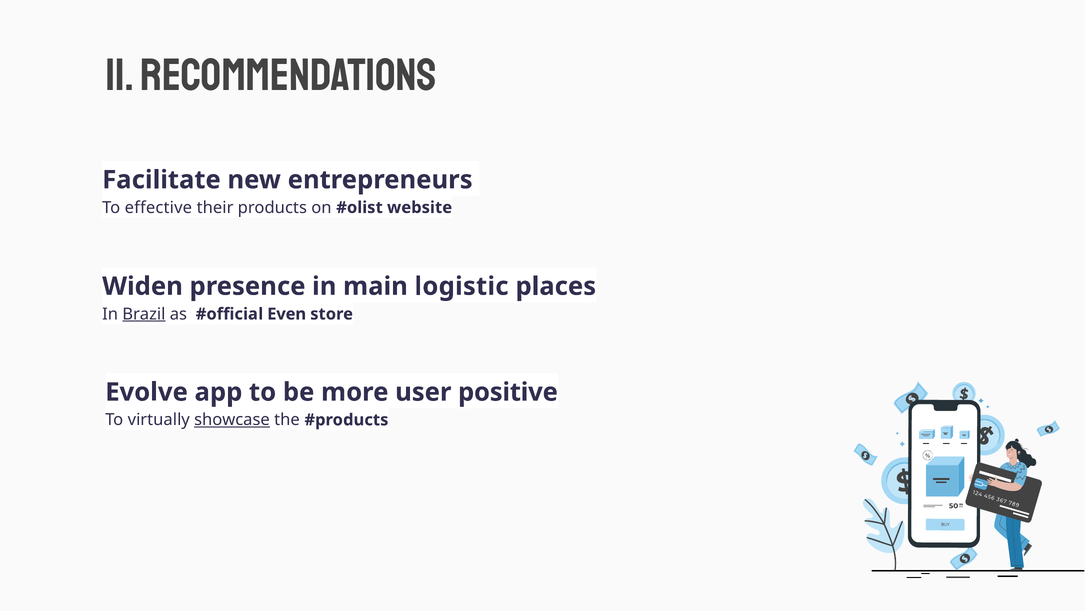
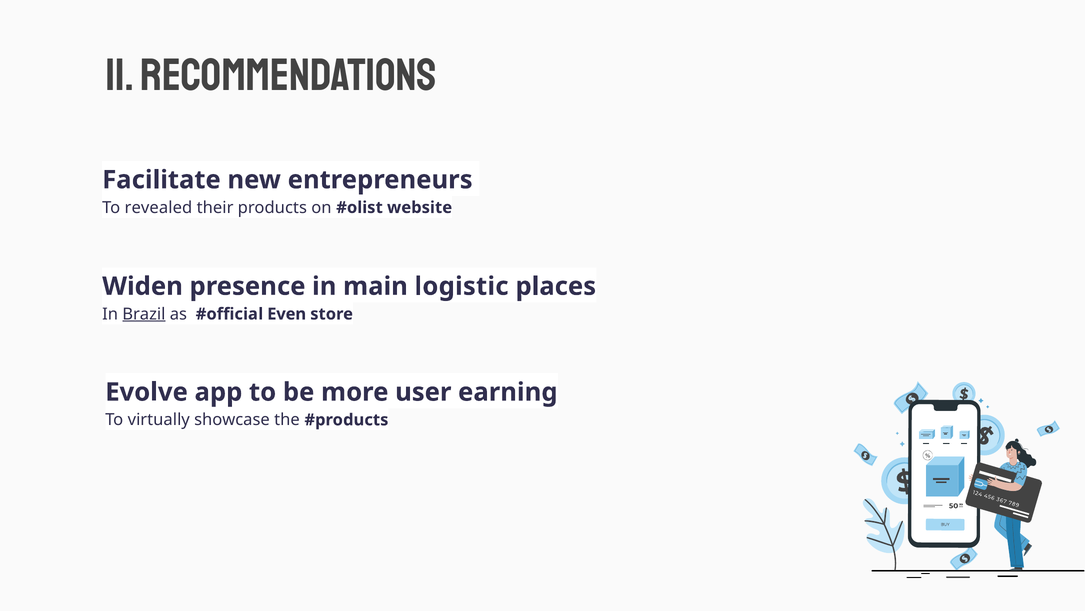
effective: effective -> revealed
positive: positive -> earning
showcase underline: present -> none
